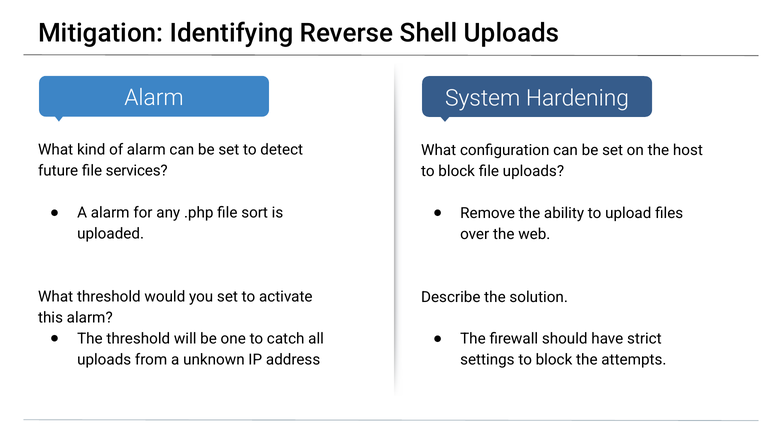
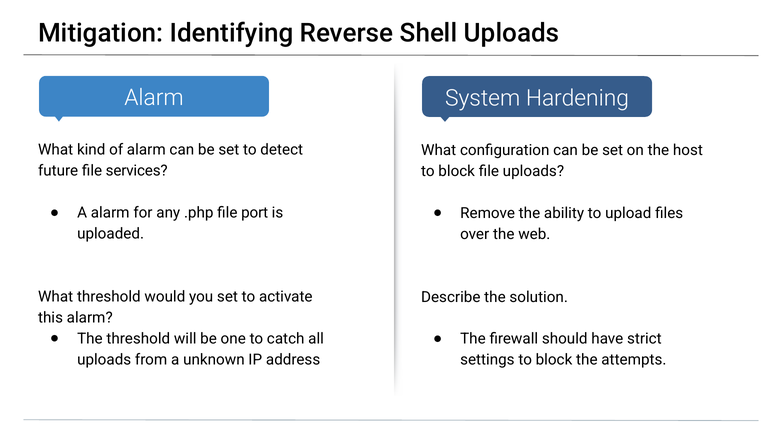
sort: sort -> port
